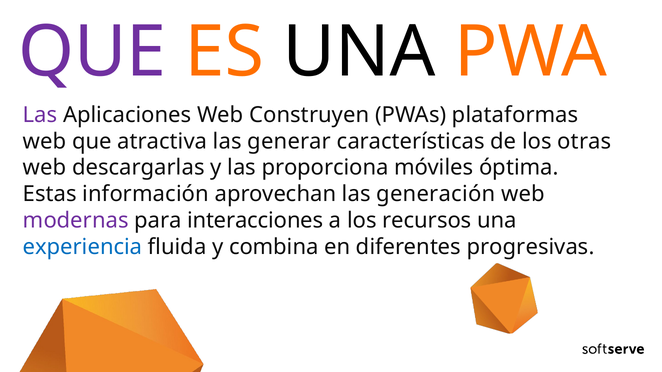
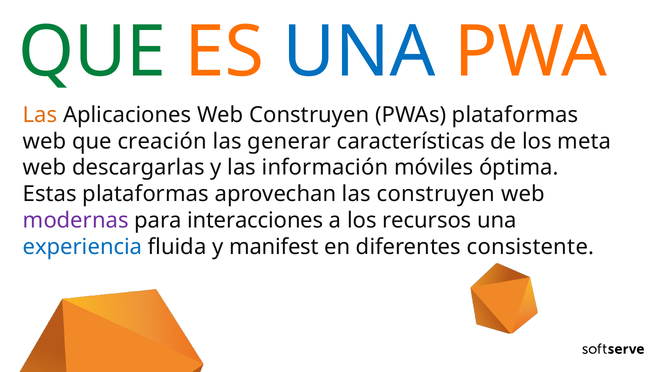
QUE at (92, 52) colour: purple -> green
UNA at (359, 52) colour: black -> blue
Las at (40, 115) colour: purple -> orange
atractiva: atractiva -> creación
otras: otras -> meta
proporciona: proporciona -> información
Estas información: información -> plataformas
las generación: generación -> construyen
combina: combina -> manifest
progresivas: progresivas -> consistente
